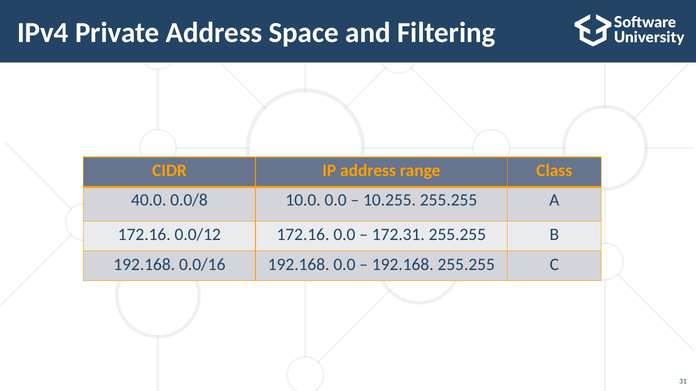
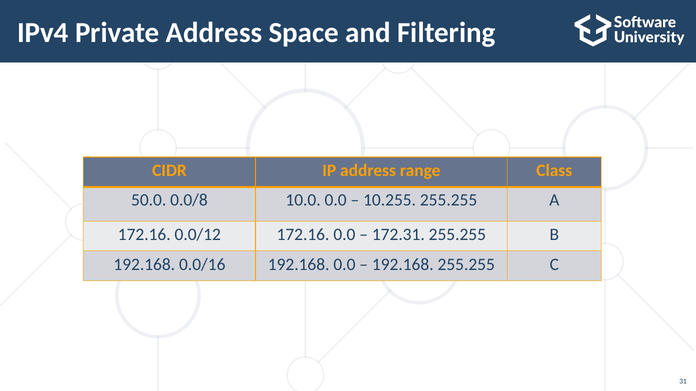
40.0: 40.0 -> 50.0
